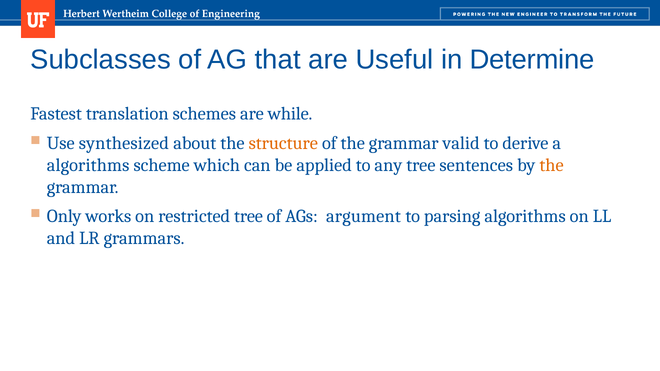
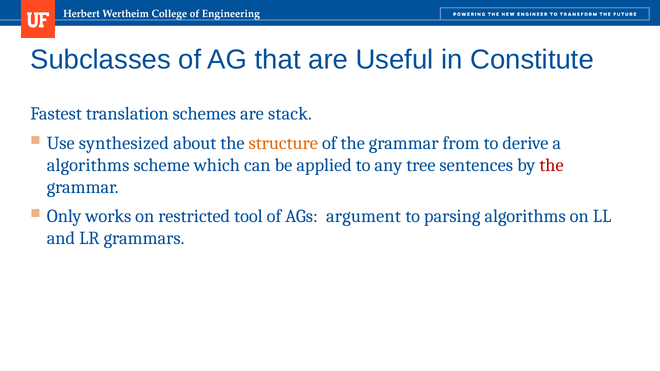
Determine: Determine -> Constitute
while: while -> stack
valid: valid -> from
the at (552, 165) colour: orange -> red
restricted tree: tree -> tool
